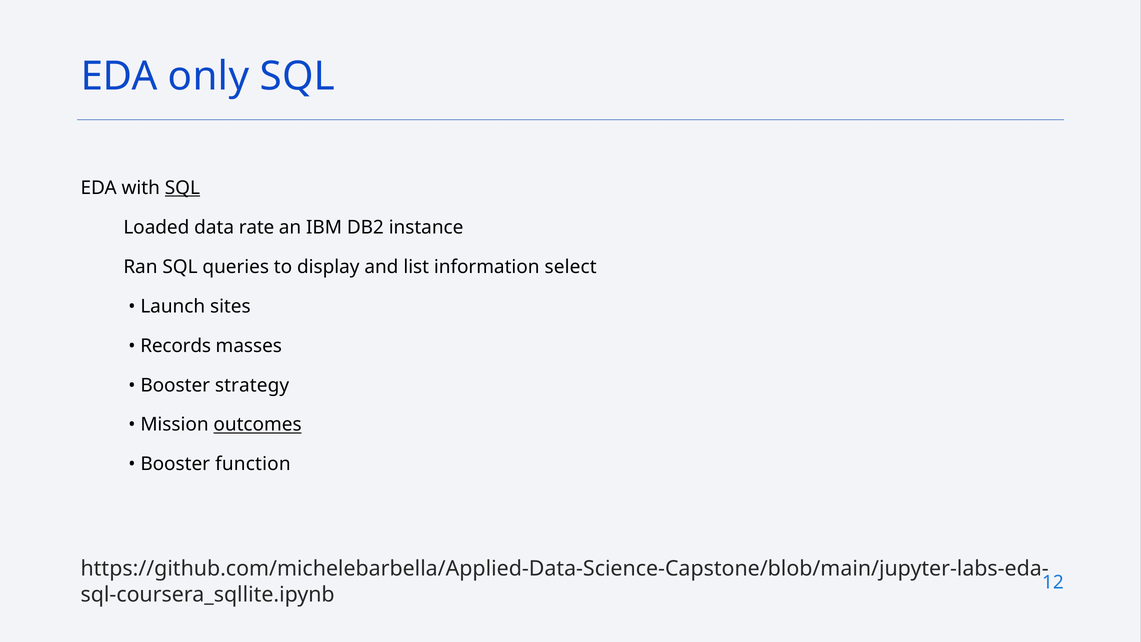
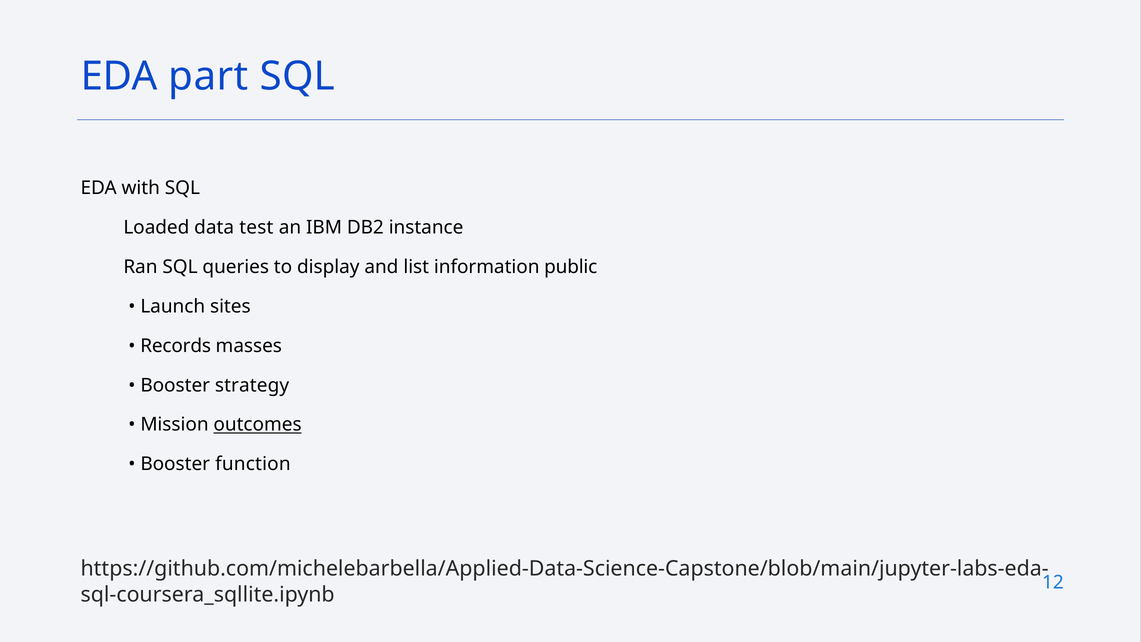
only: only -> part
SQL at (182, 188) underline: present -> none
rate: rate -> test
select: select -> public
